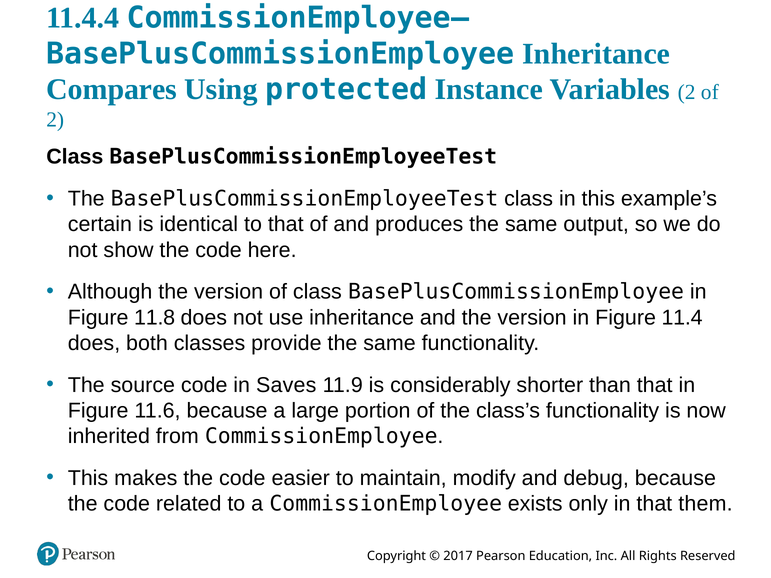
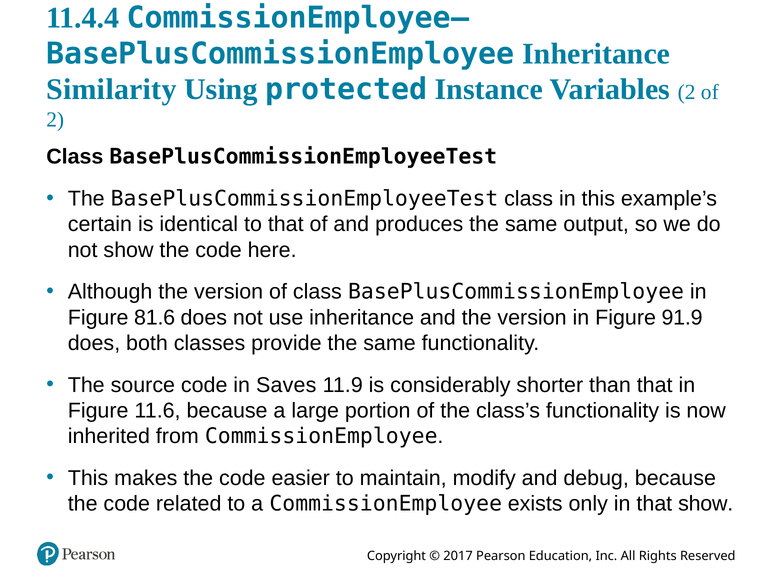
Compares: Compares -> Similarity
11.8: 11.8 -> 81.6
11.4: 11.4 -> 91.9
that them: them -> show
